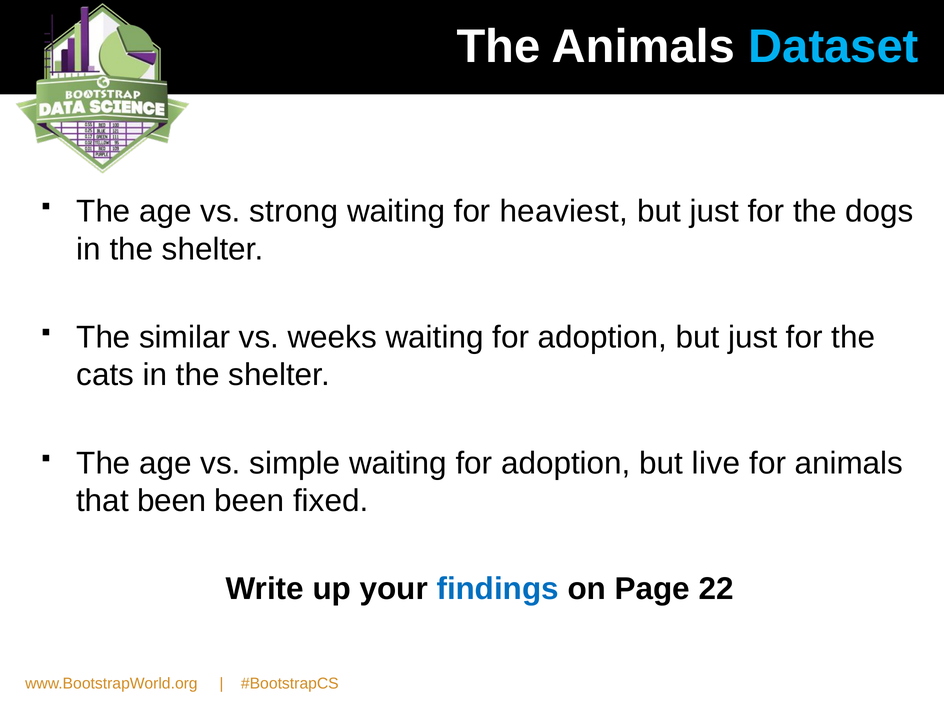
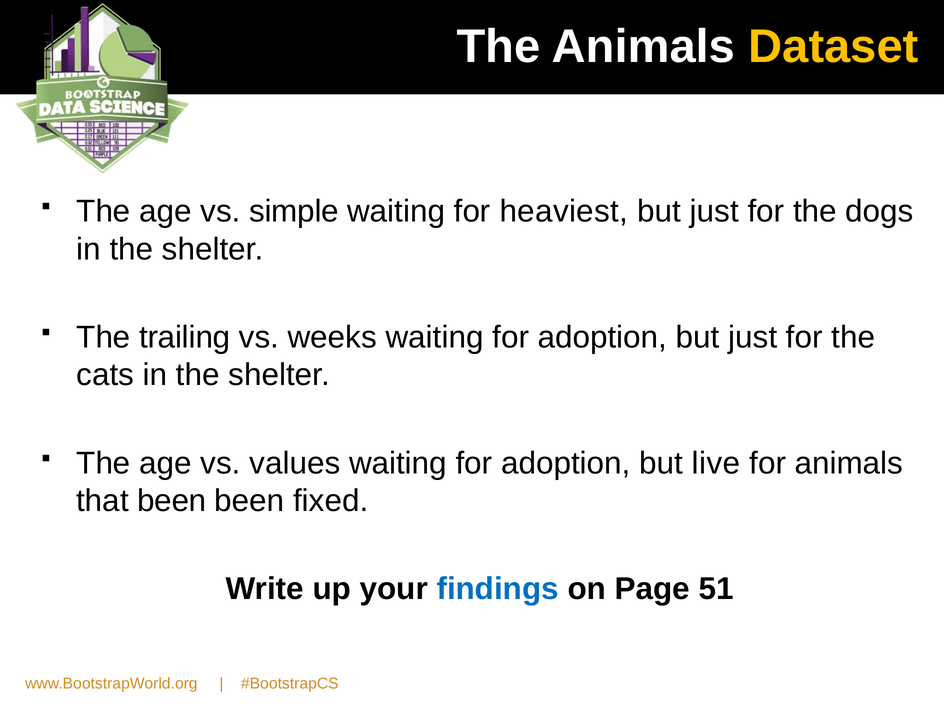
Dataset colour: light blue -> yellow
strong: strong -> simple
similar: similar -> trailing
simple: simple -> values
22: 22 -> 51
